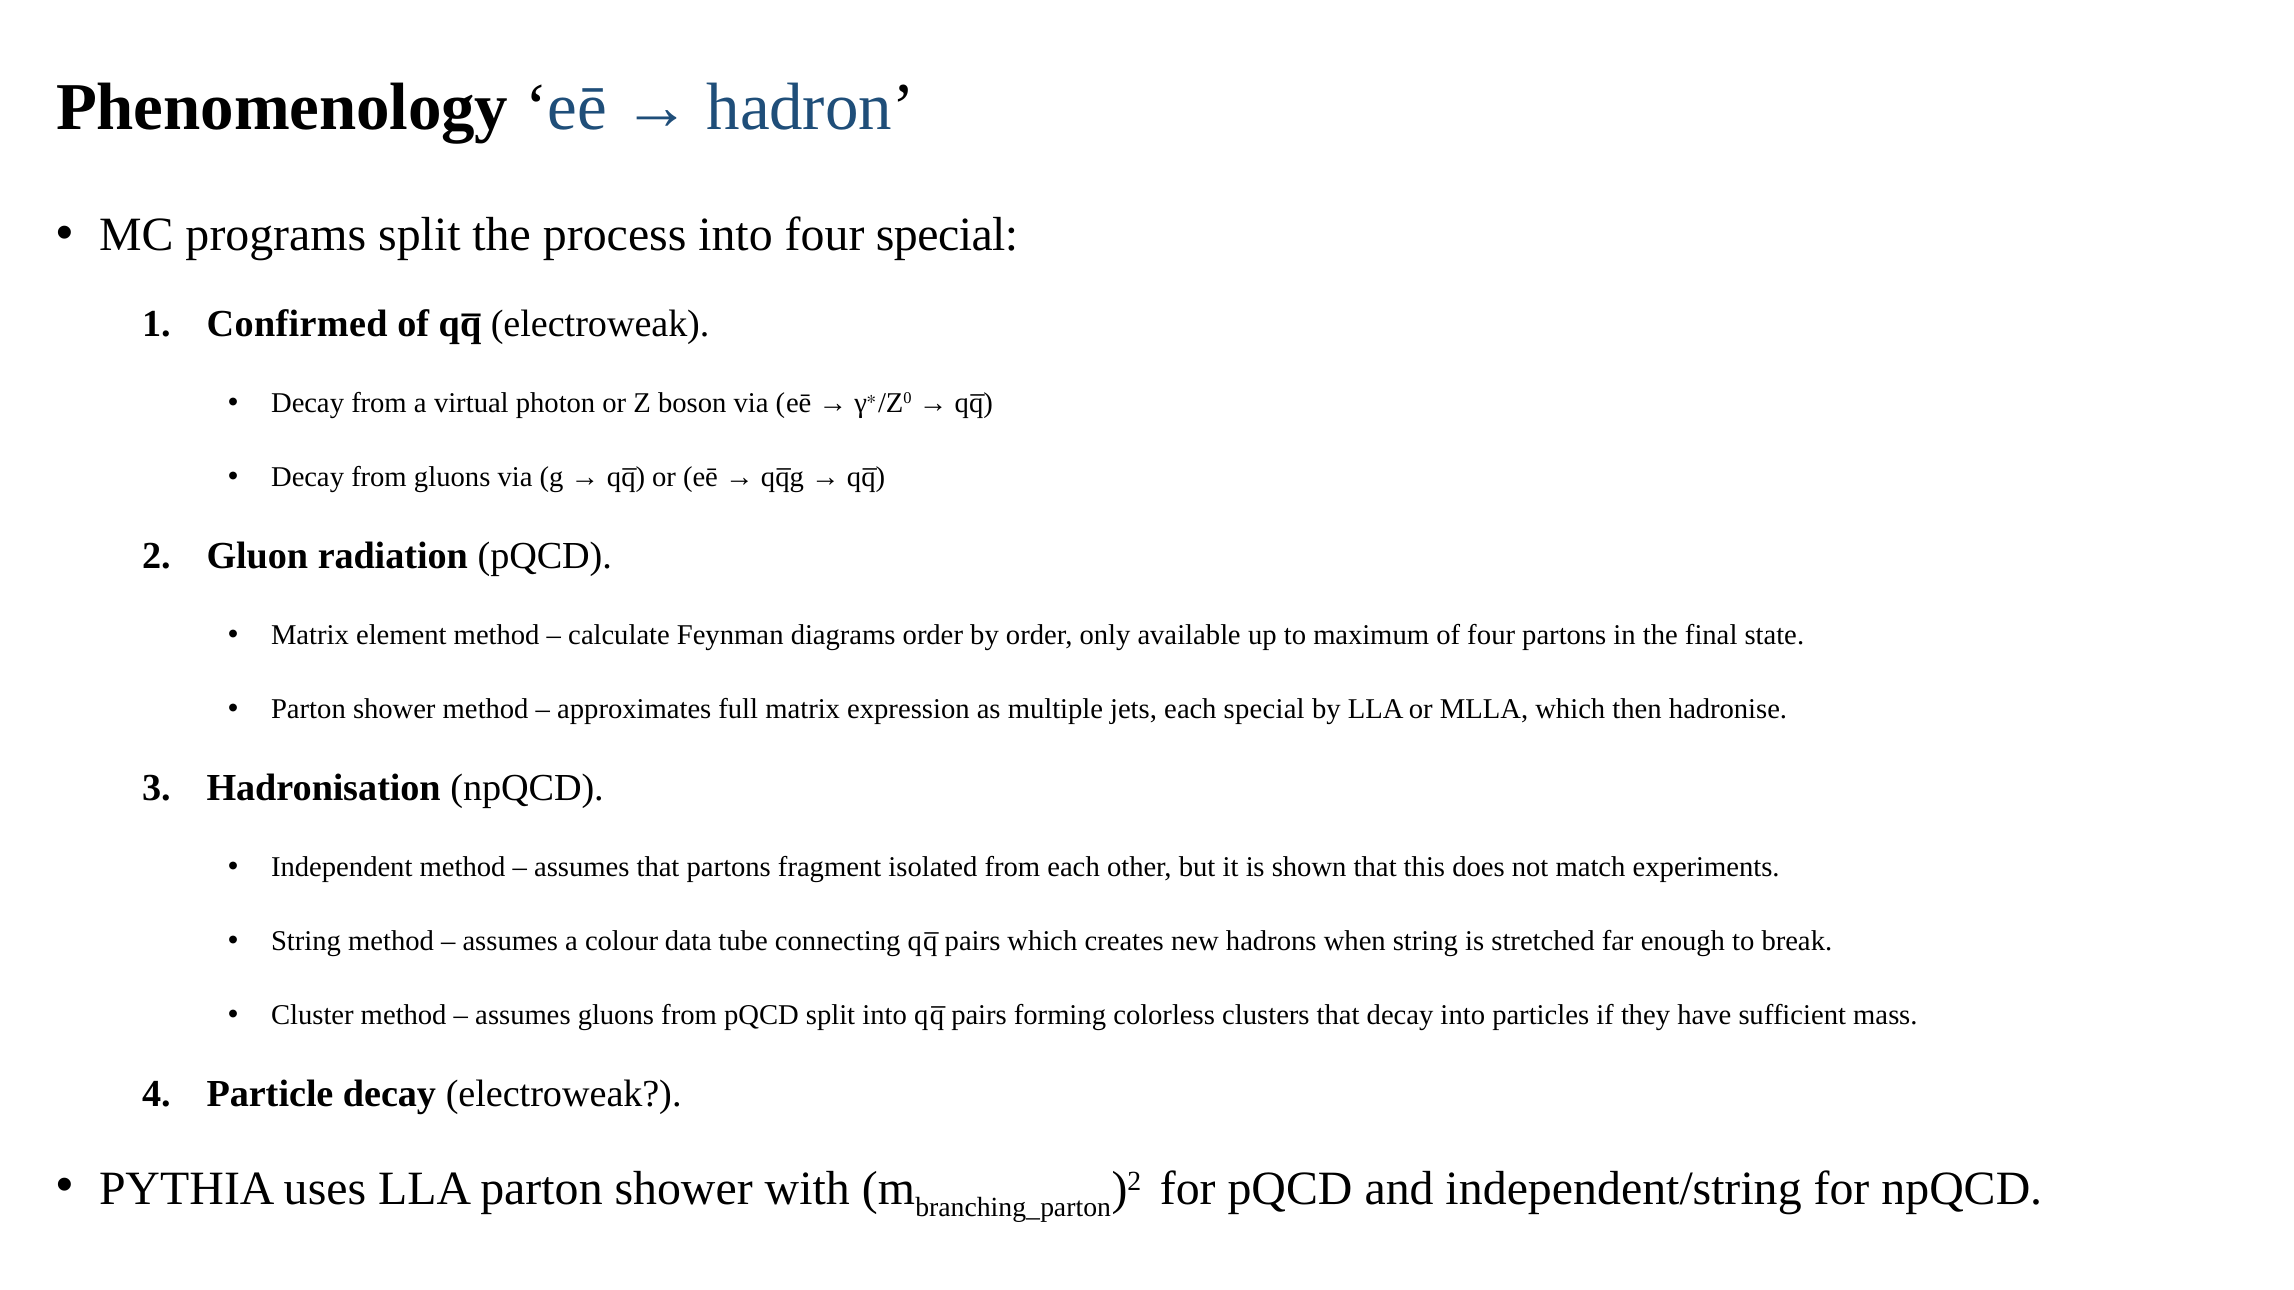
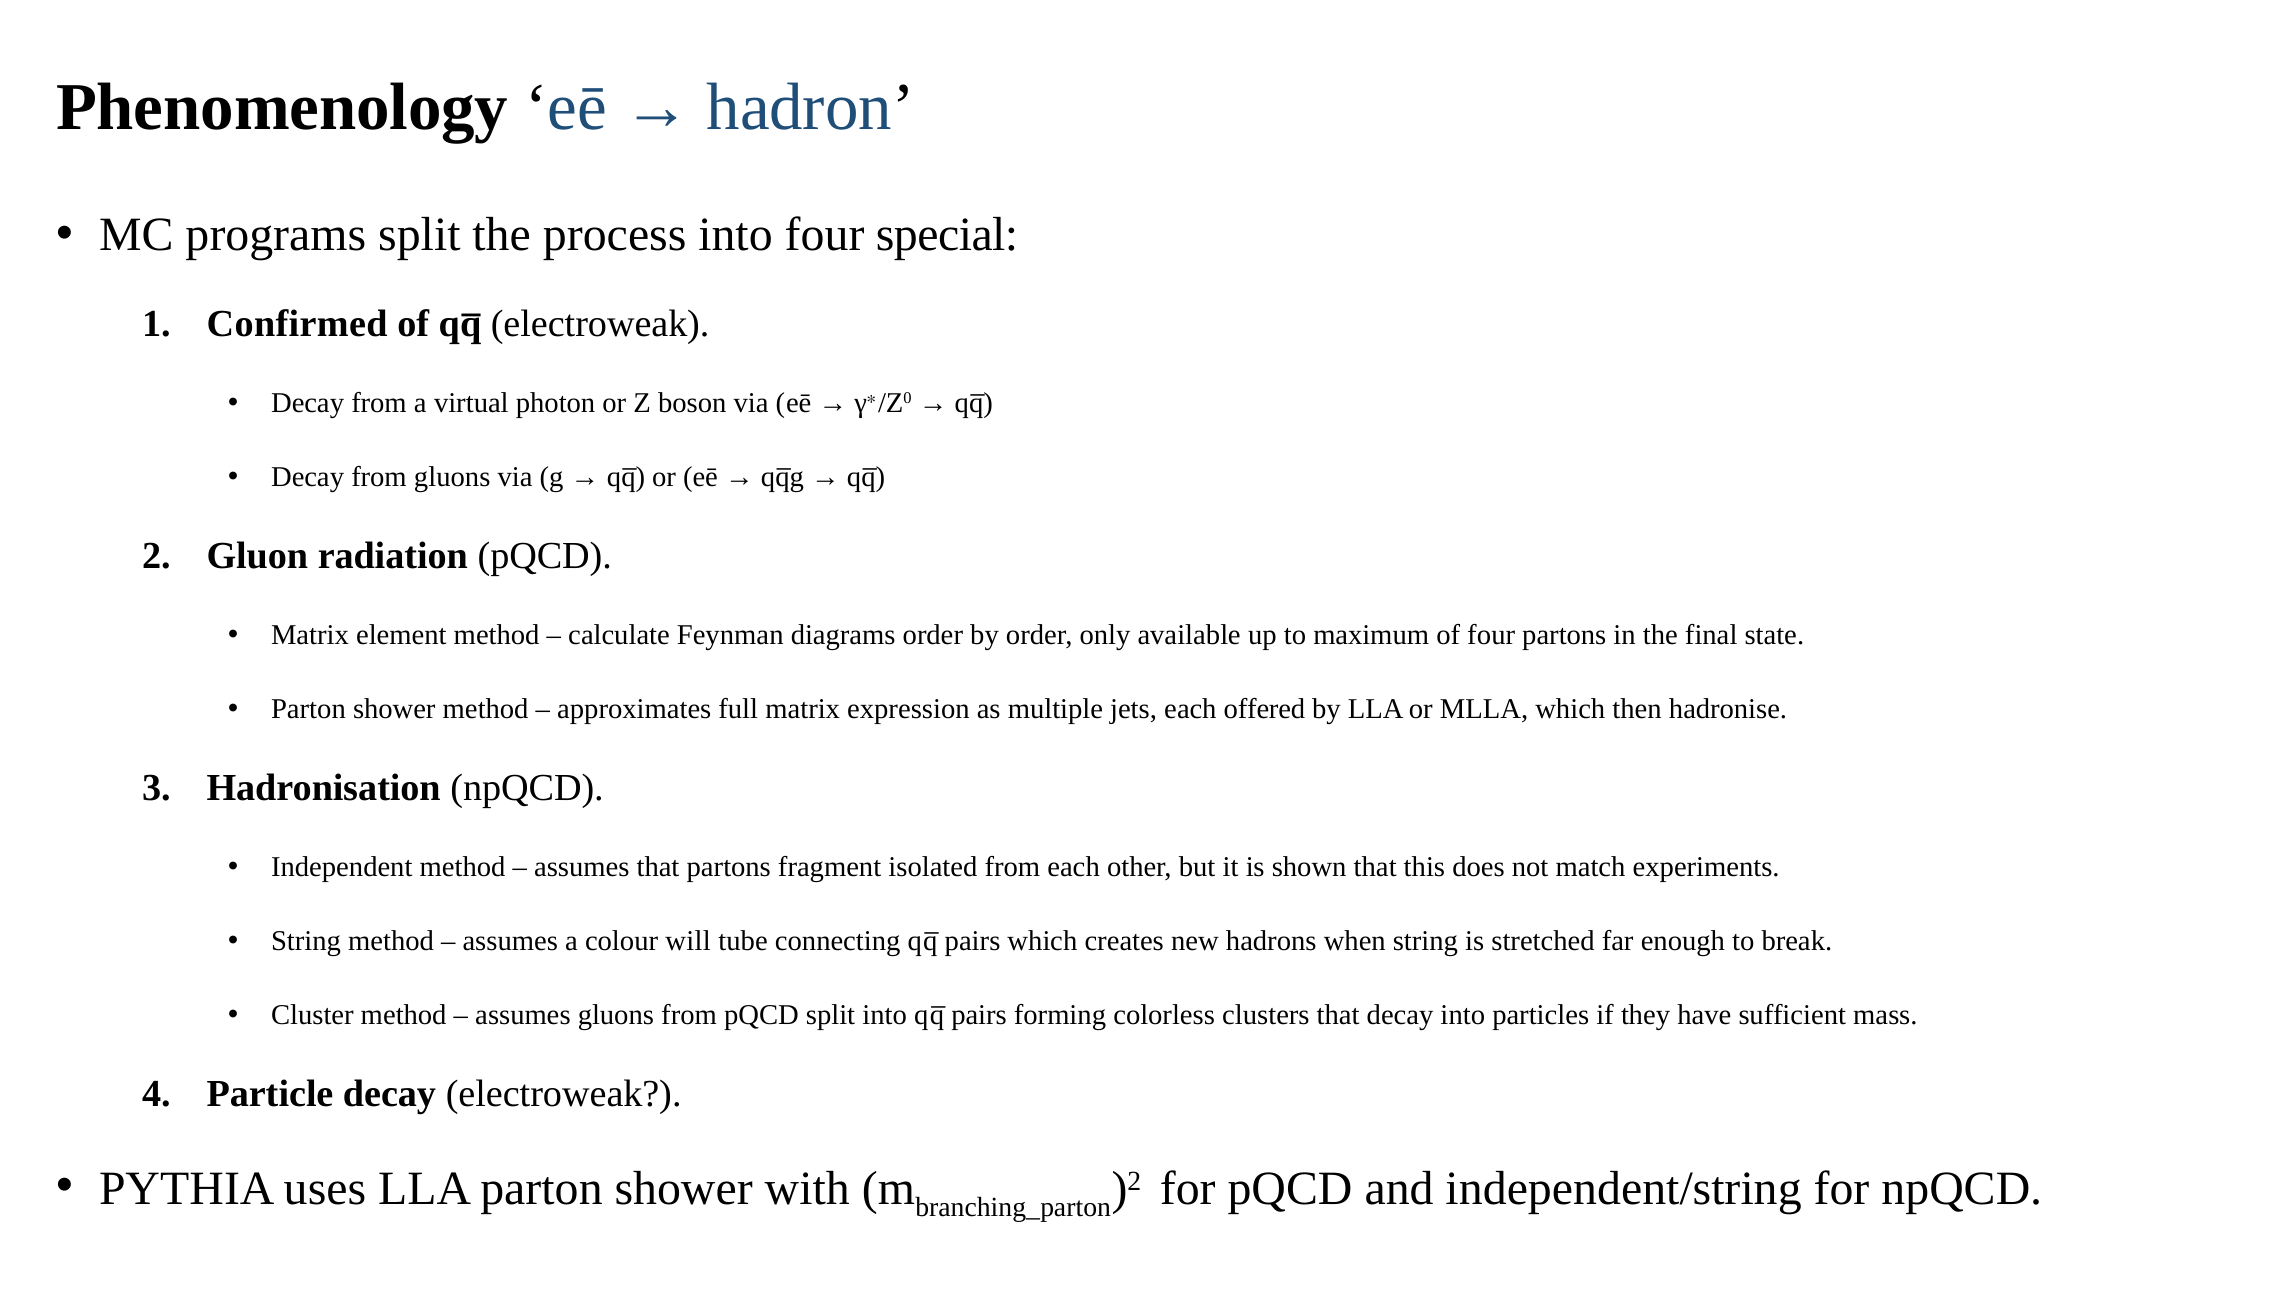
each special: special -> offered
data: data -> will
